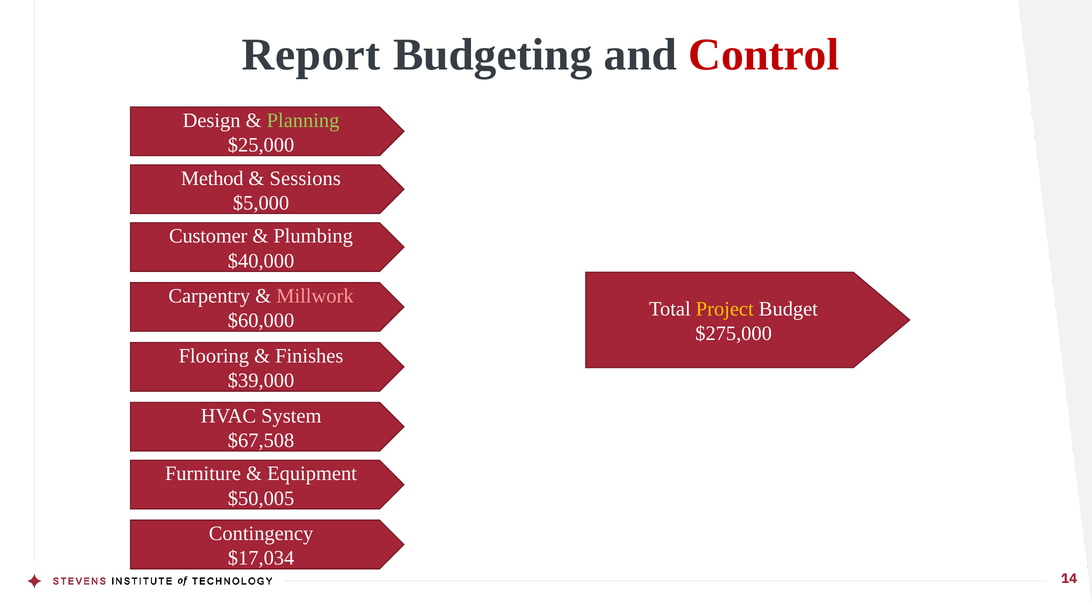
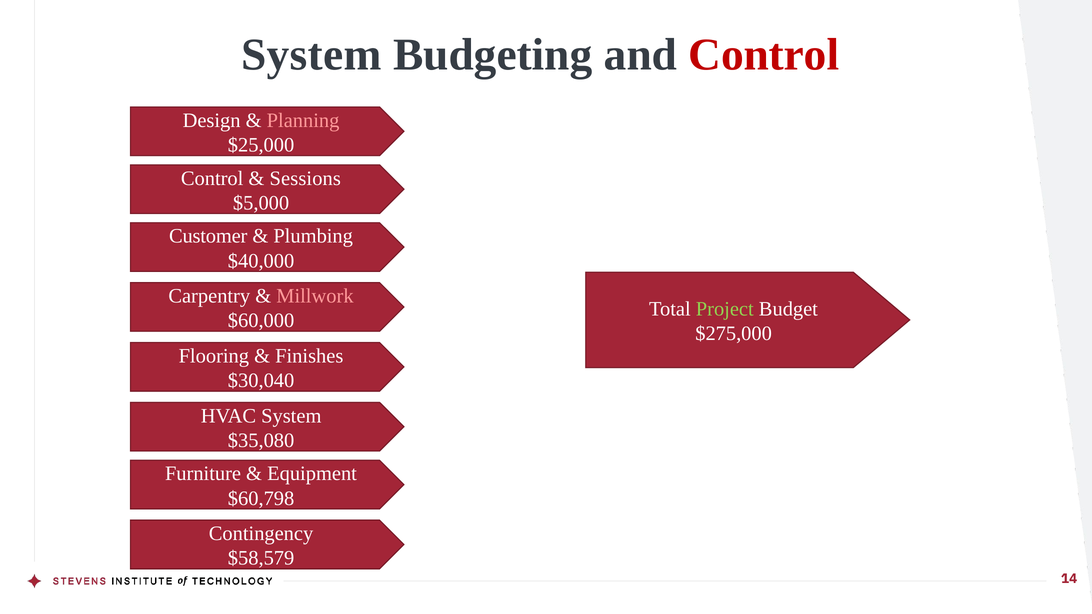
Report at (311, 55): Report -> System
Planning colour: light green -> pink
Method at (212, 178): Method -> Control
Project colour: yellow -> light green
$39,000: $39,000 -> $30,040
$67,508: $67,508 -> $35,080
$50,005: $50,005 -> $60,798
$17,034: $17,034 -> $58,579
